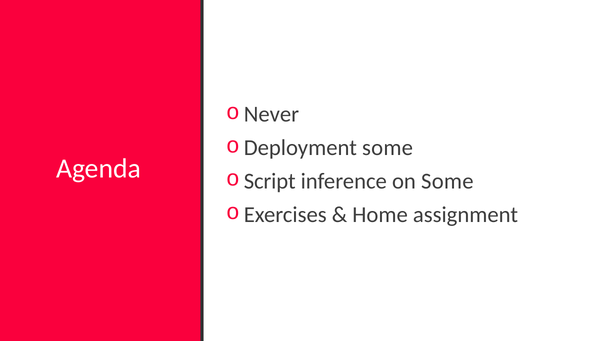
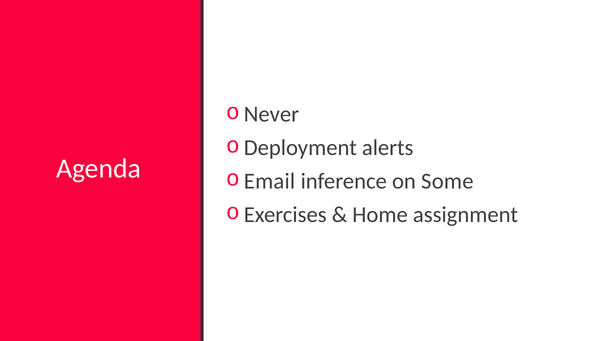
Deployment some: some -> alerts
Script: Script -> Email
